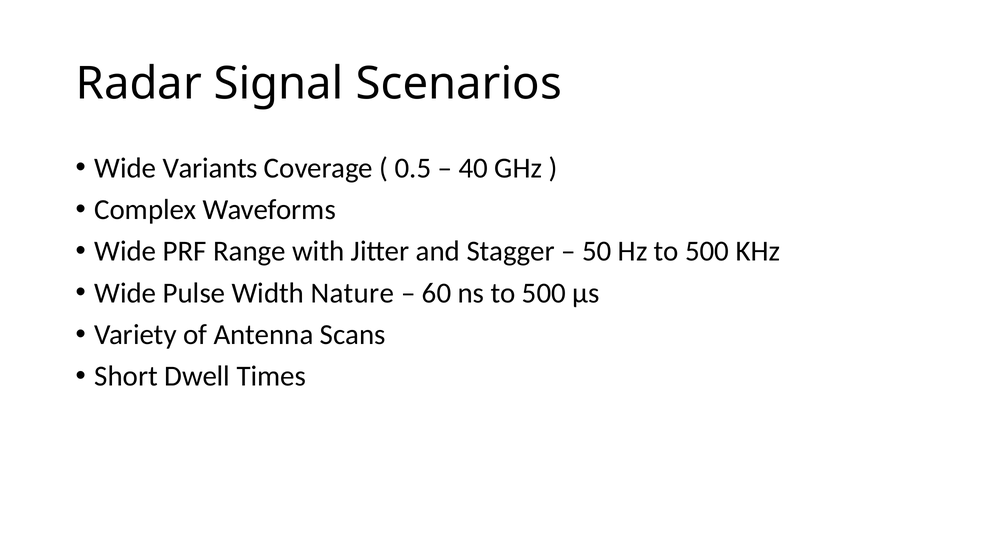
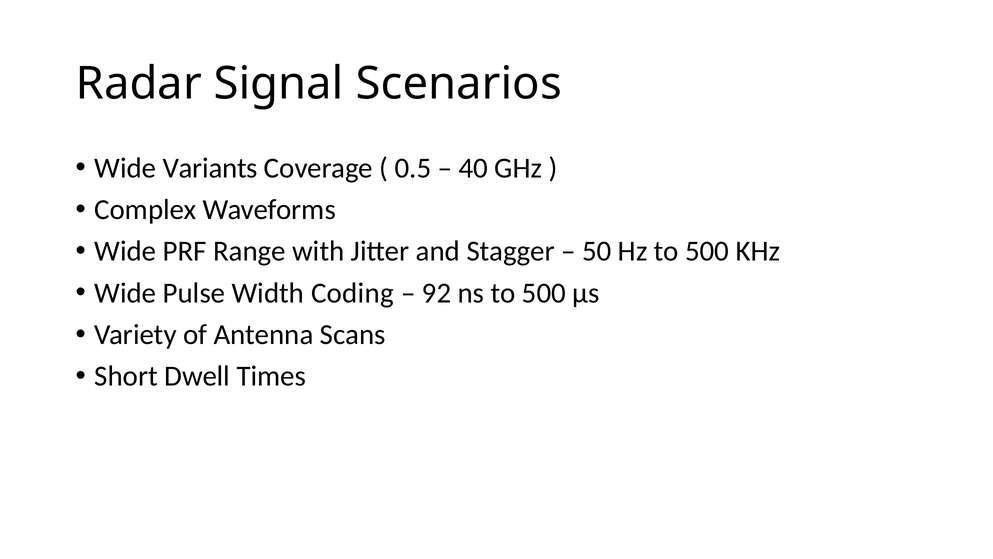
Nature: Nature -> Coding
60: 60 -> 92
